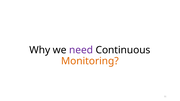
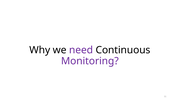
Monitoring colour: orange -> purple
